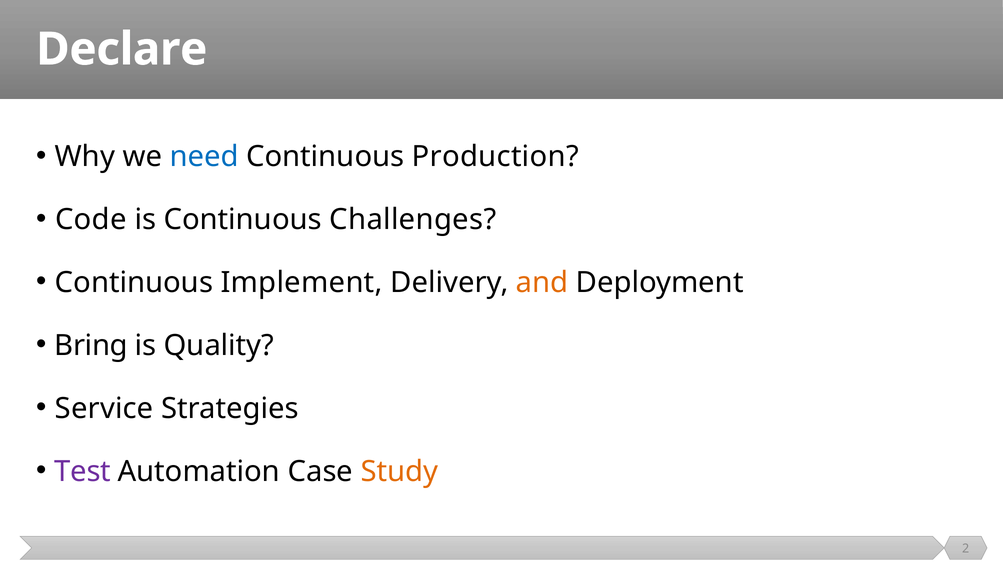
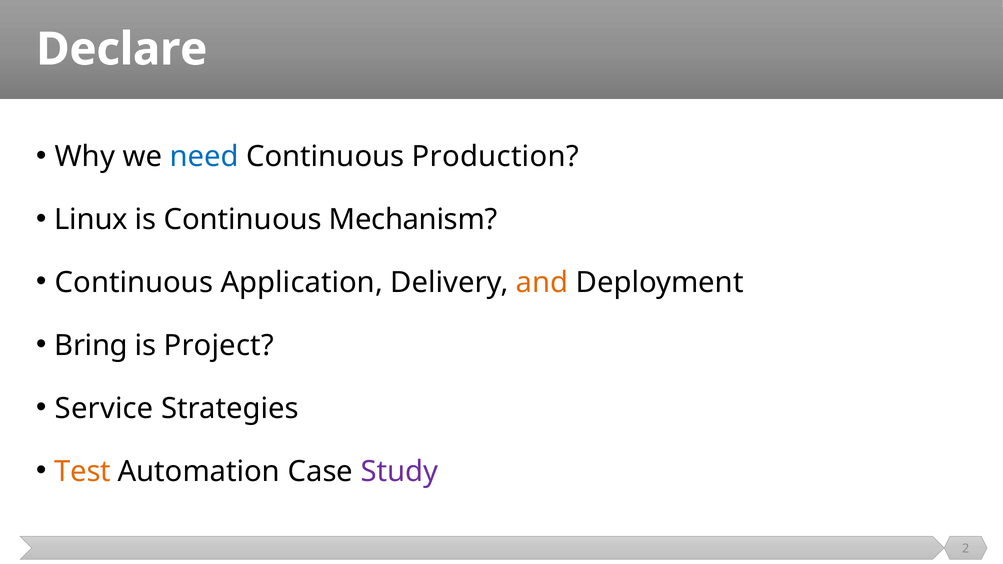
Code: Code -> Linux
Challenges: Challenges -> Mechanism
Implement: Implement -> Application
Quality: Quality -> Project
Test colour: purple -> orange
Study colour: orange -> purple
